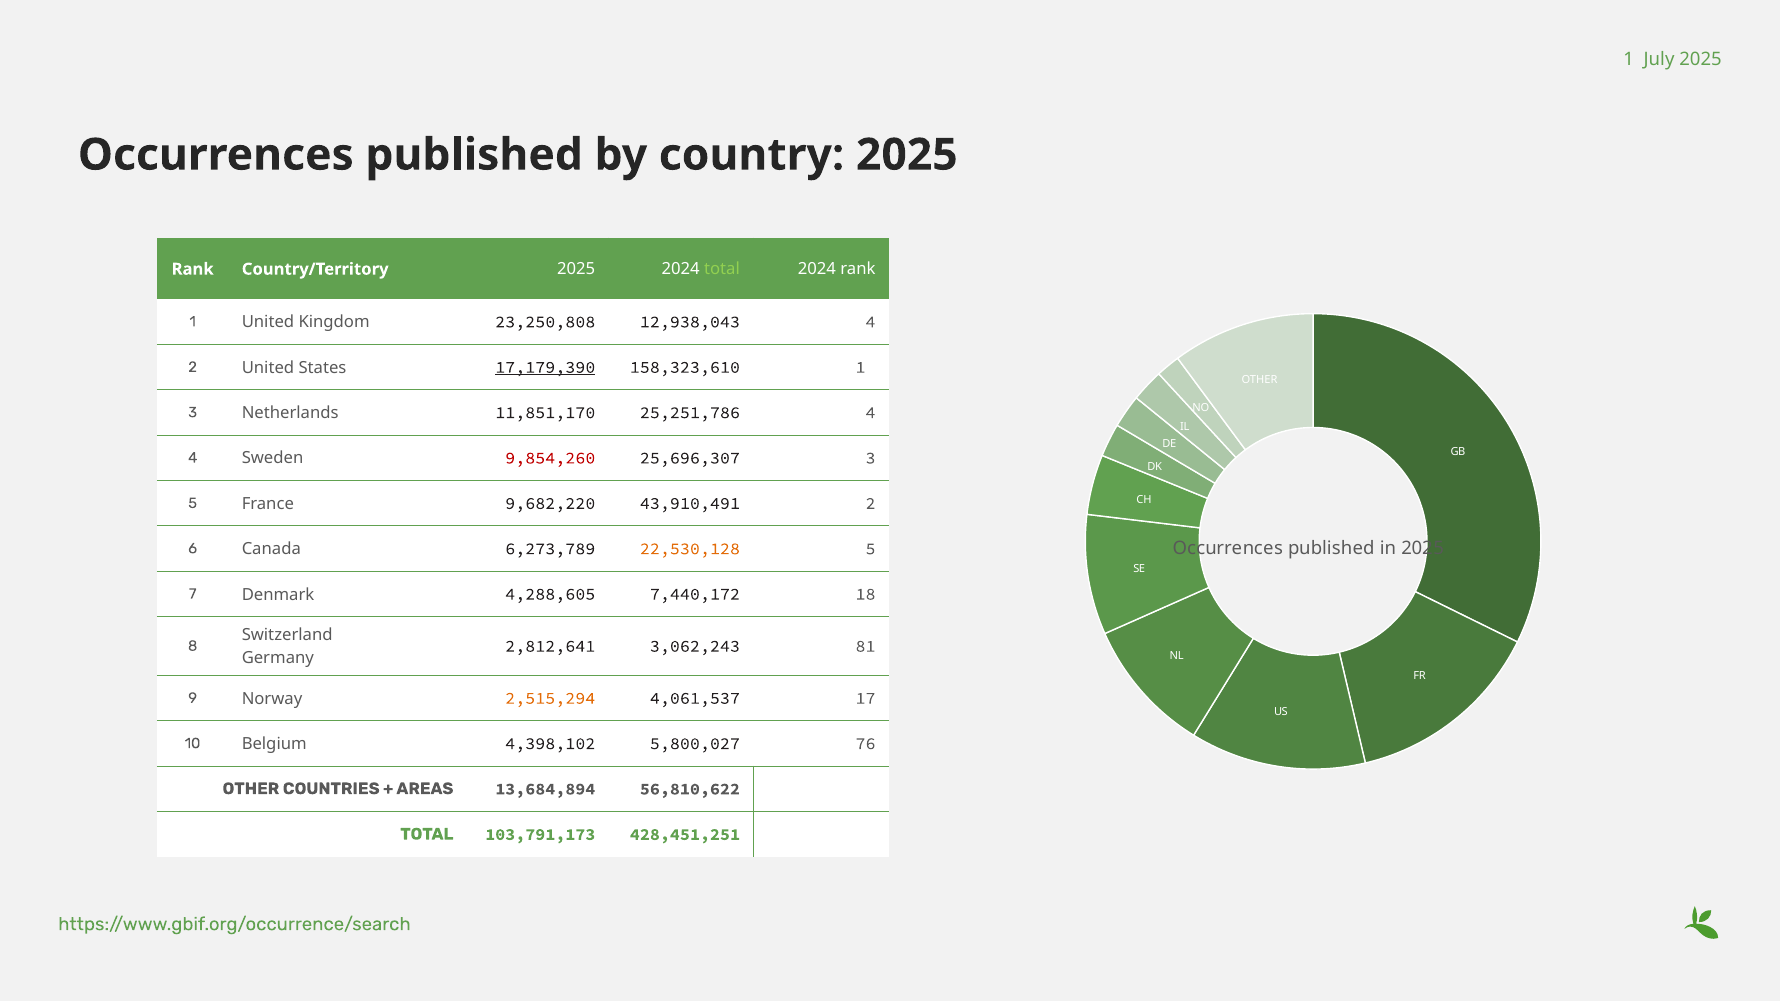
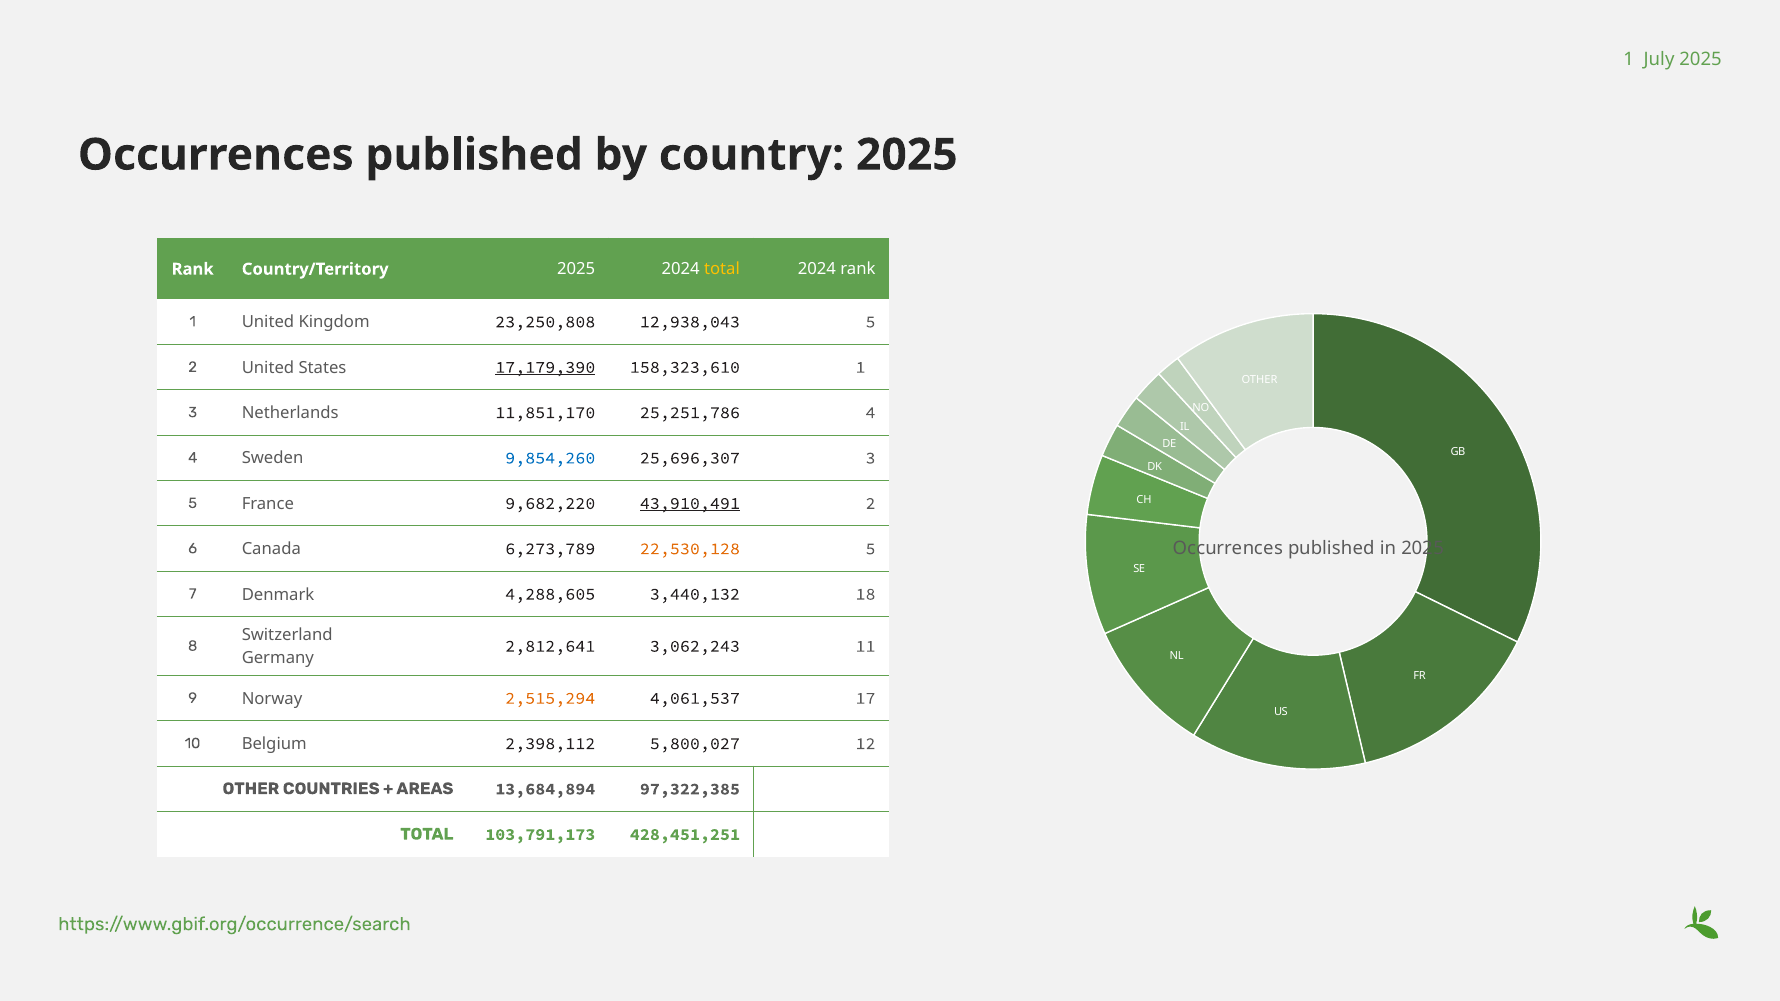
total at (722, 269) colour: light green -> yellow
12,938,043 4: 4 -> 5
9,854,260 colour: red -> blue
43,910,491 underline: none -> present
7,440,172: 7,440,172 -> 3,440,132
81: 81 -> 11
4,398,102: 4,398,102 -> 2,398,112
76: 76 -> 12
56,810,622: 56,810,622 -> 97,322,385
